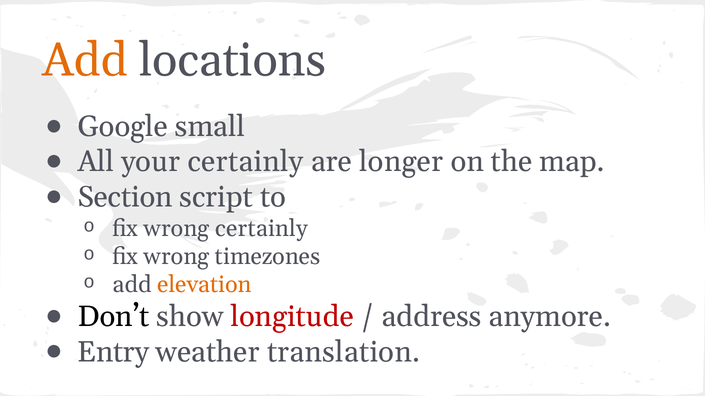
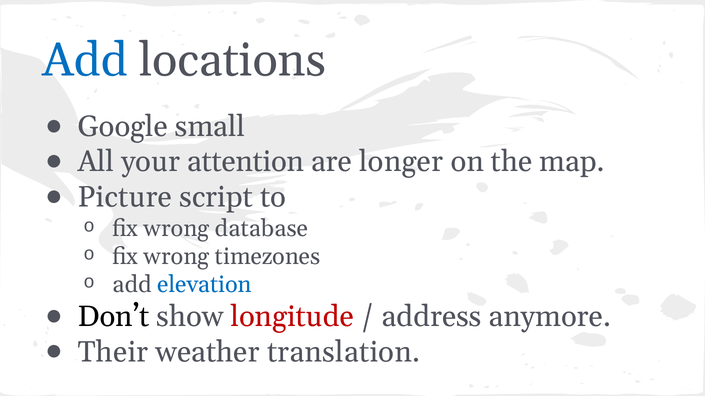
Add at (85, 61) colour: orange -> blue
your certainly: certainly -> attention
Section: Section -> Picture
wrong certainly: certainly -> database
elevation colour: orange -> blue
Entry: Entry -> Their
